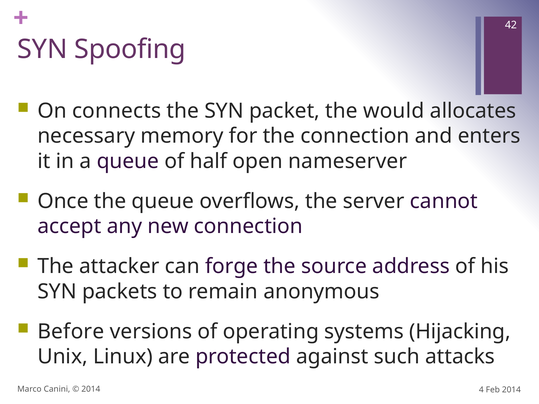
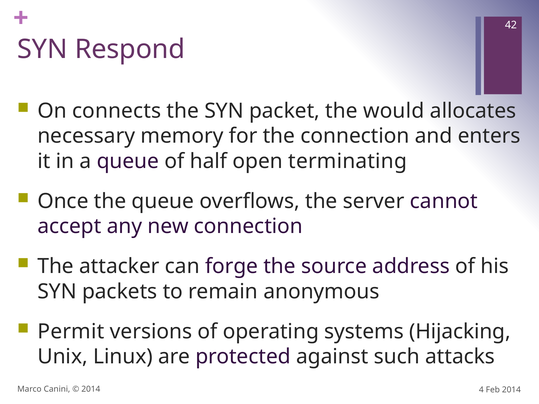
Spoofing: Spoofing -> Respond
nameserver: nameserver -> terminating
Before: Before -> Permit
